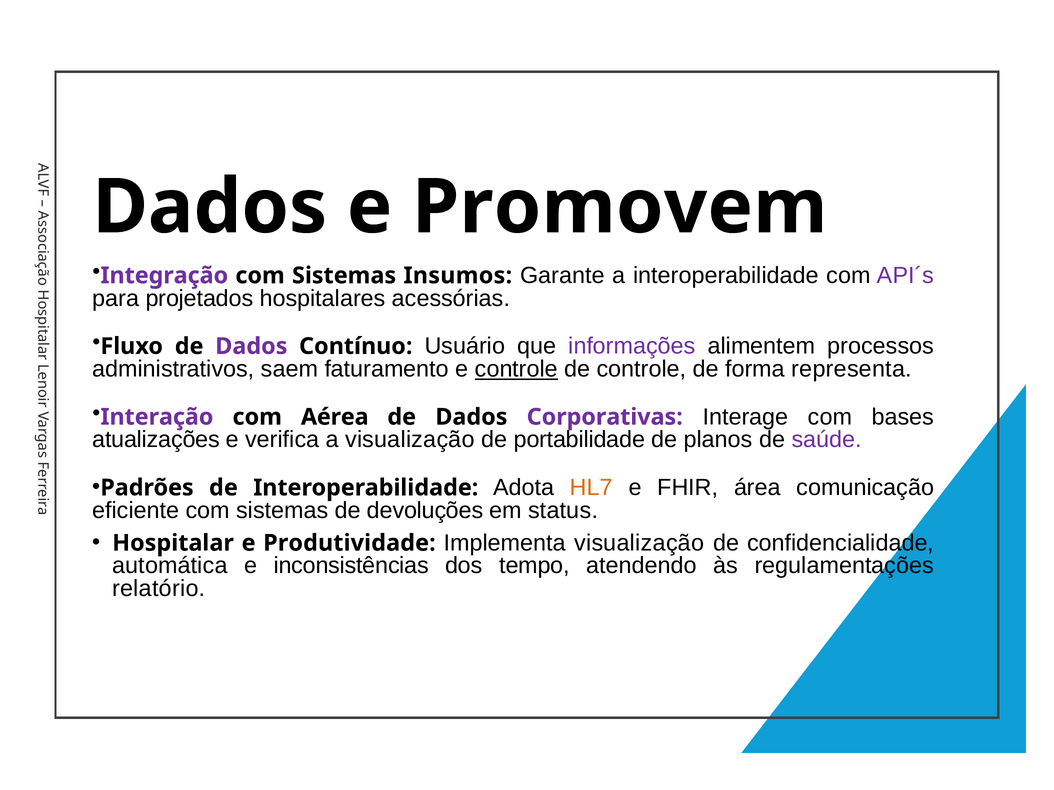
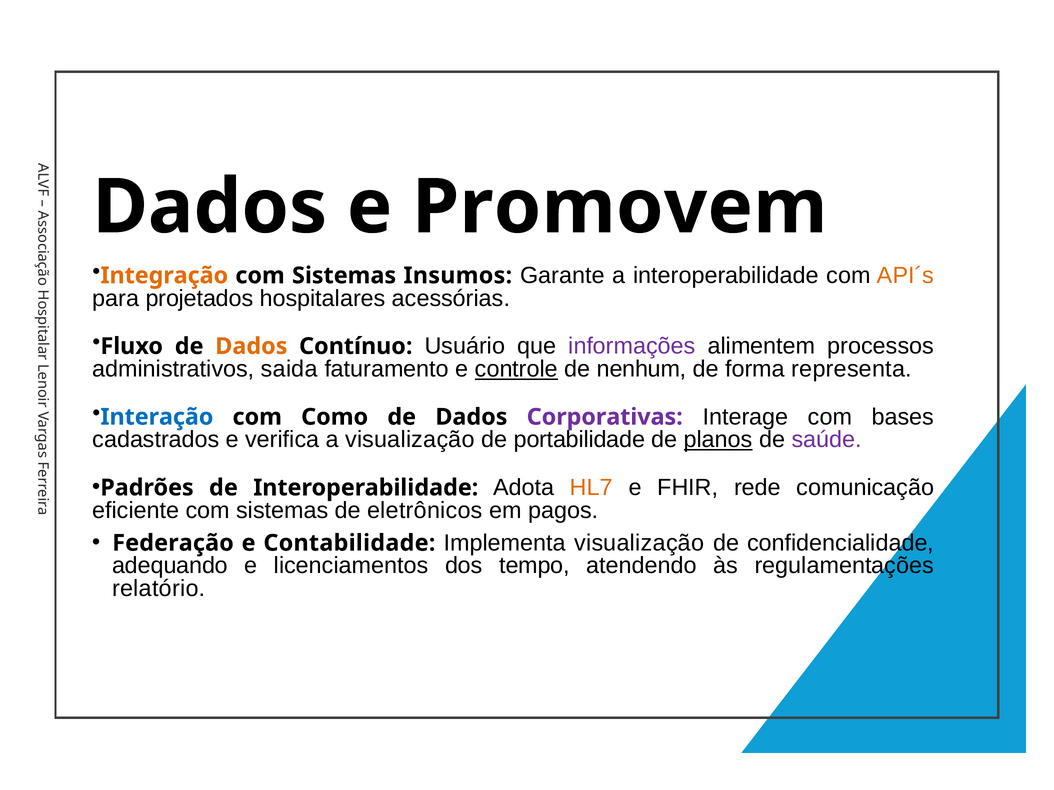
Integração colour: purple -> orange
API´s colour: purple -> orange
Dados at (251, 346) colour: purple -> orange
saem: saem -> saida
de controle: controle -> nenhum
Interação colour: purple -> blue
Aérea: Aérea -> Como
atualizações: atualizações -> cadastrados
planos underline: none -> present
área: área -> rede
devoluções: devoluções -> eletrônicos
status: status -> pagos
Hospitalar: Hospitalar -> Federação
Produtividade: Produtividade -> Contabilidade
automática: automática -> adequando
inconsistências: inconsistências -> licenciamentos
